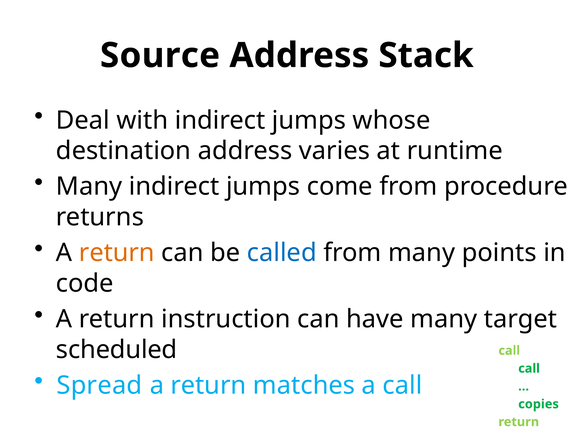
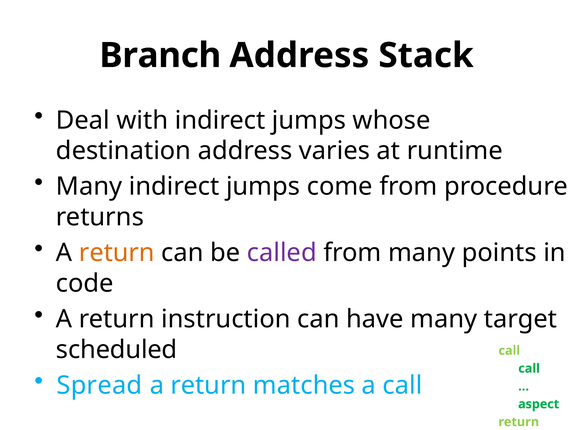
Source: Source -> Branch
called colour: blue -> purple
copies: copies -> aspect
